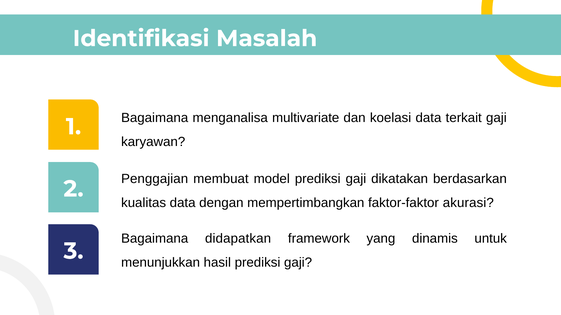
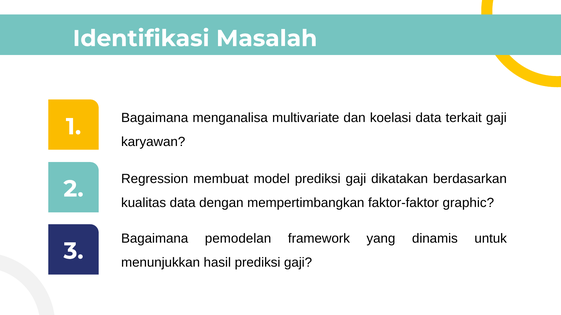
Penggajian: Penggajian -> Regression
akurasi: akurasi -> graphic
didapatkan: didapatkan -> pemodelan
